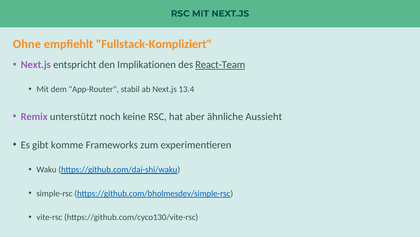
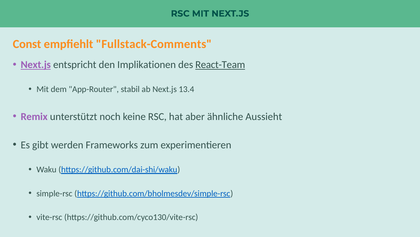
Ohne: Ohne -> Const
Fullstack-Kompliziert: Fullstack-Kompliziert -> Fullstack-Comments
Next.js at (36, 65) underline: none -> present
komme: komme -> werden
